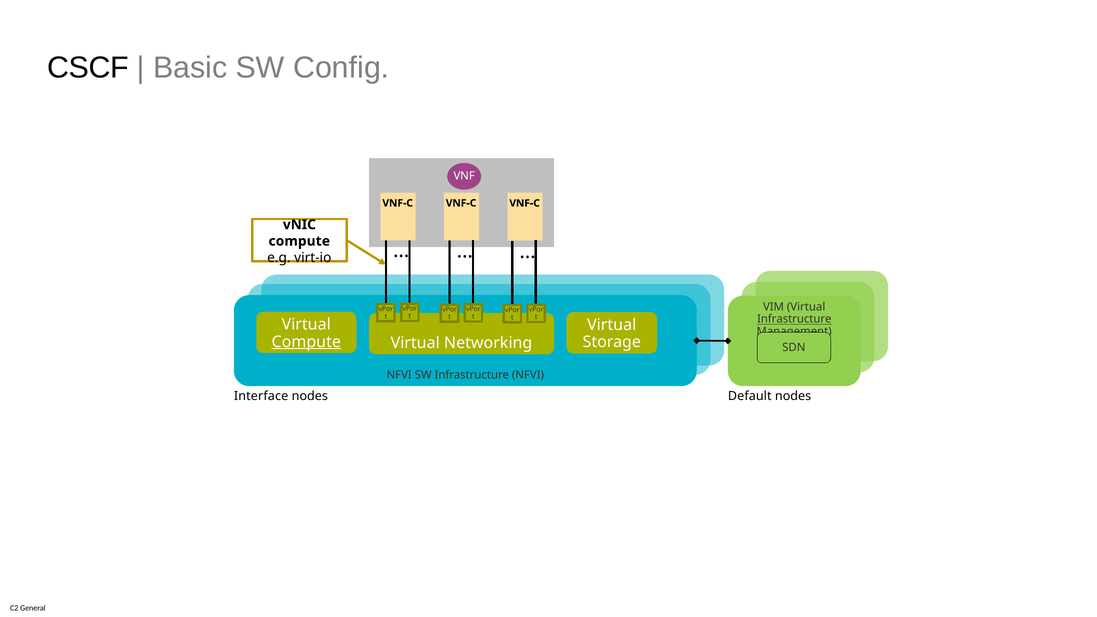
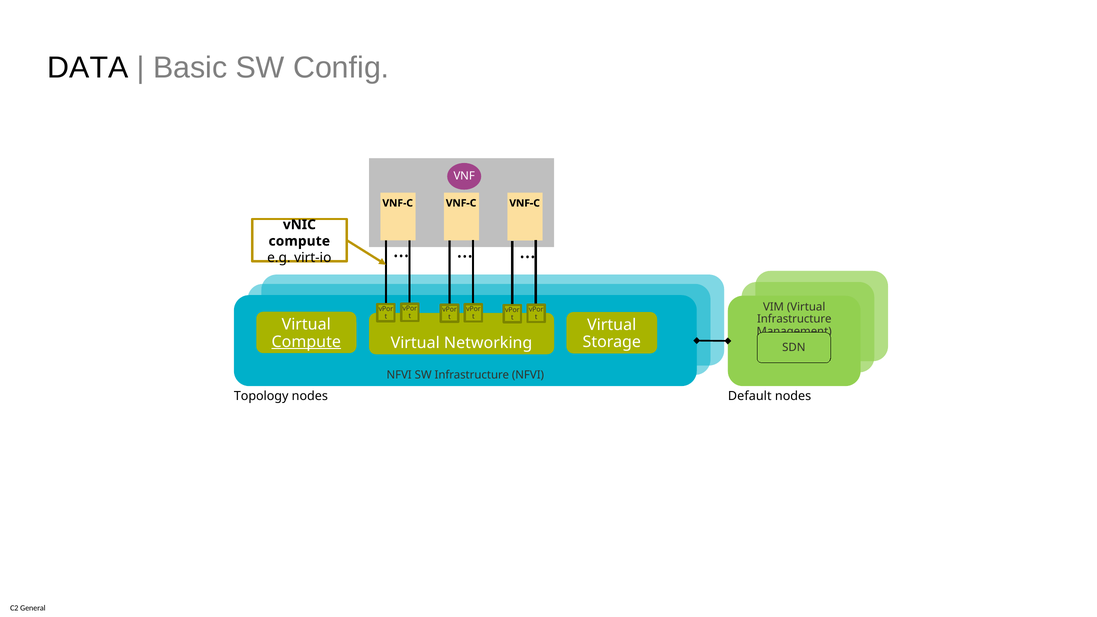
CSCF: CSCF -> DATA
Infrastructure at (794, 319) underline: present -> none
Interface: Interface -> Topology
